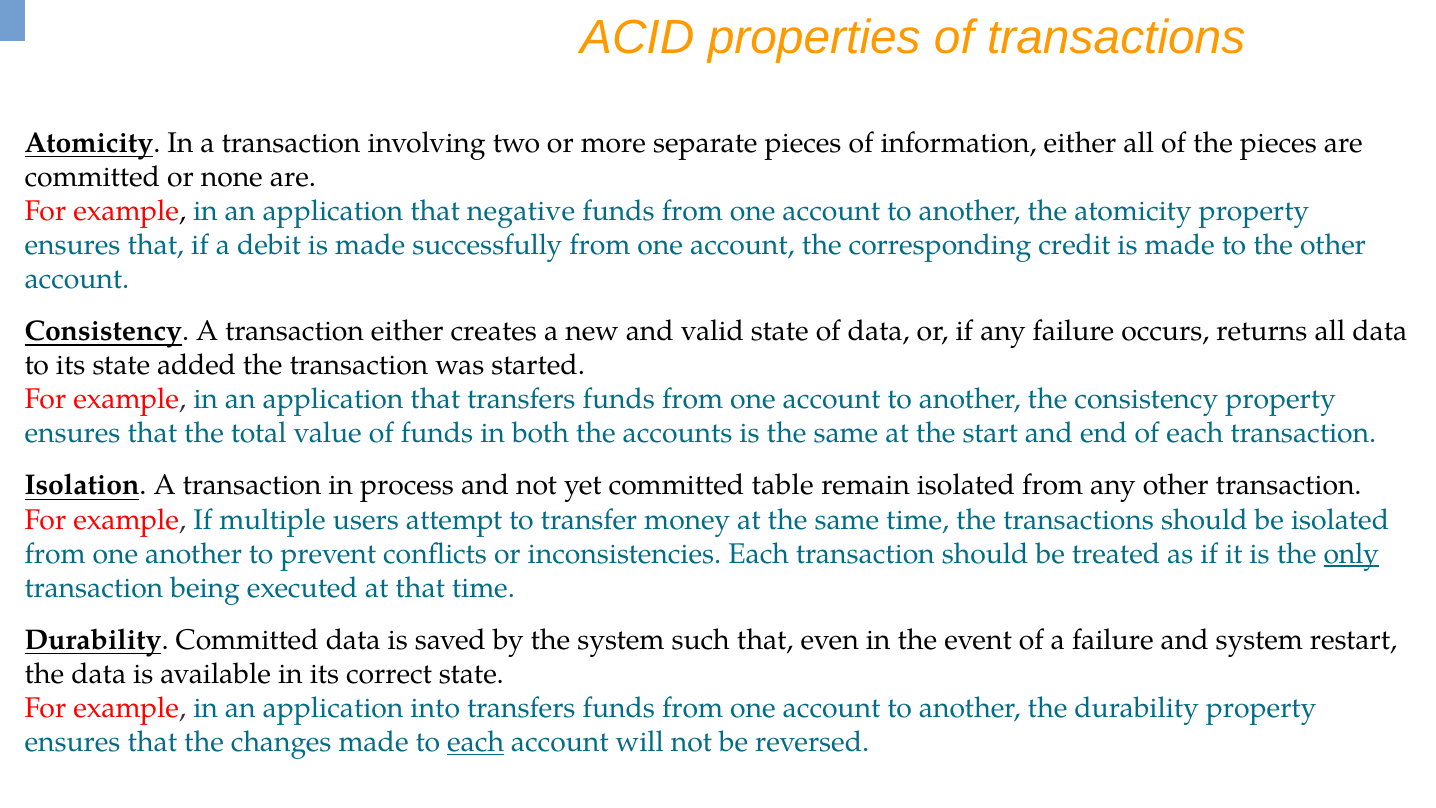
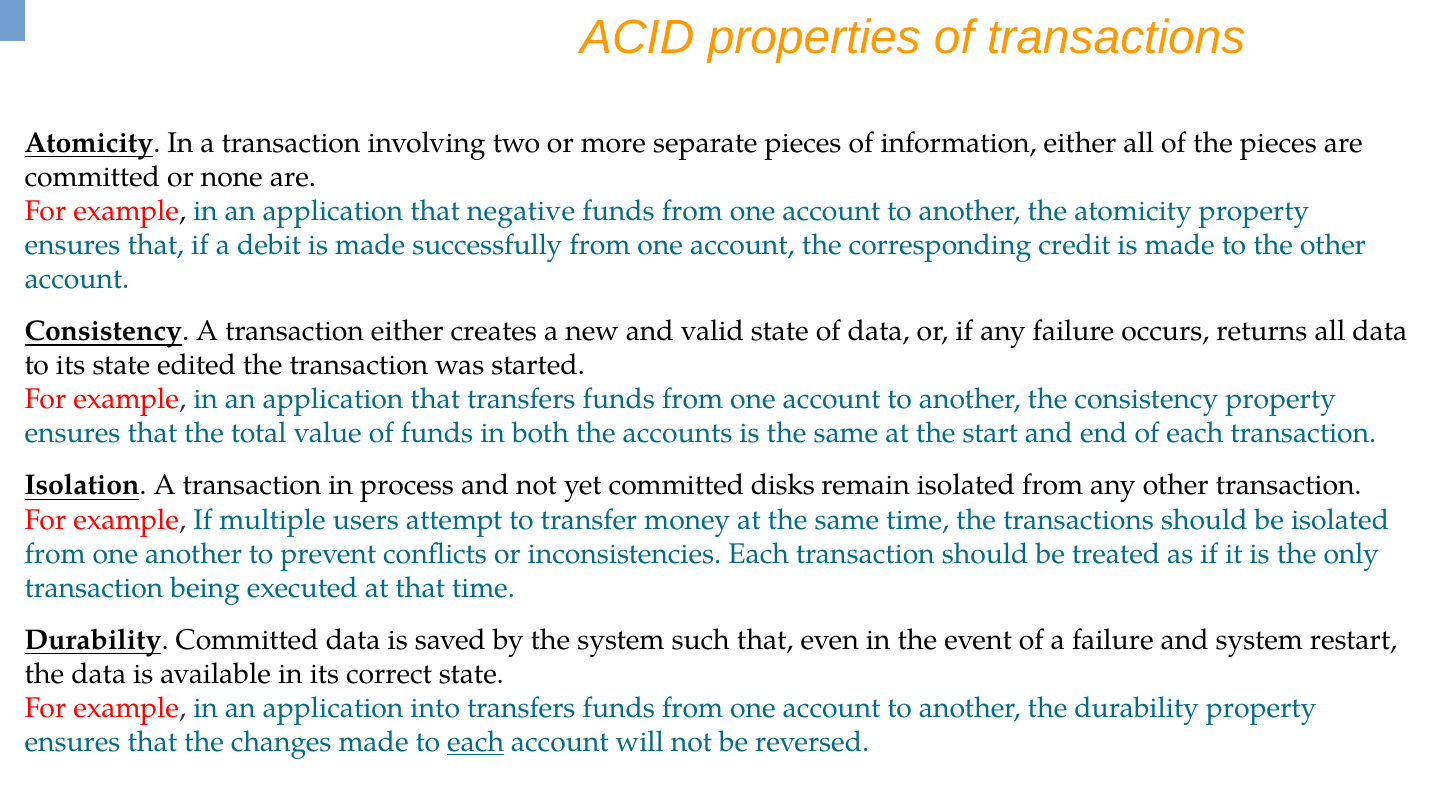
added: added -> edited
table: table -> disks
only underline: present -> none
